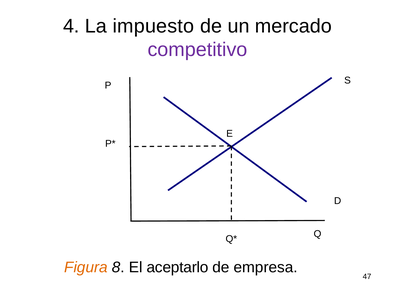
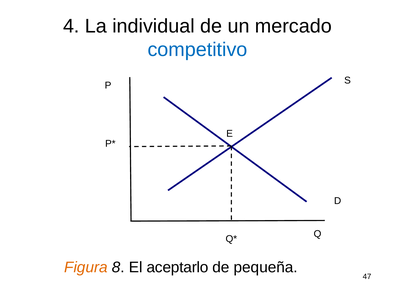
impuesto: impuesto -> individual
competitivo colour: purple -> blue
empresa: empresa -> pequeña
